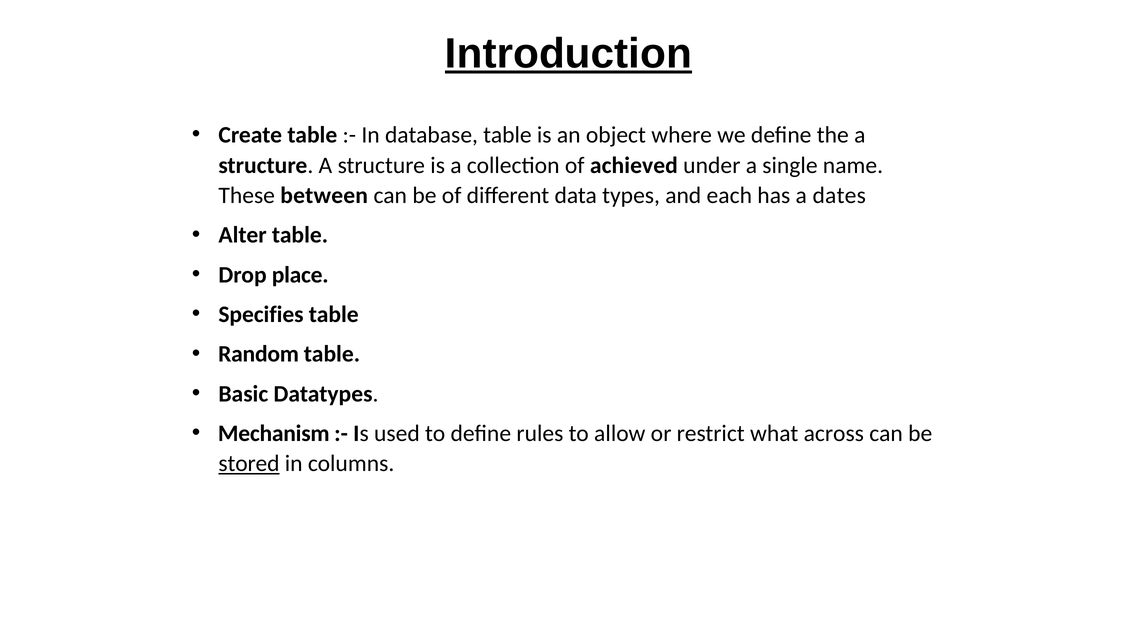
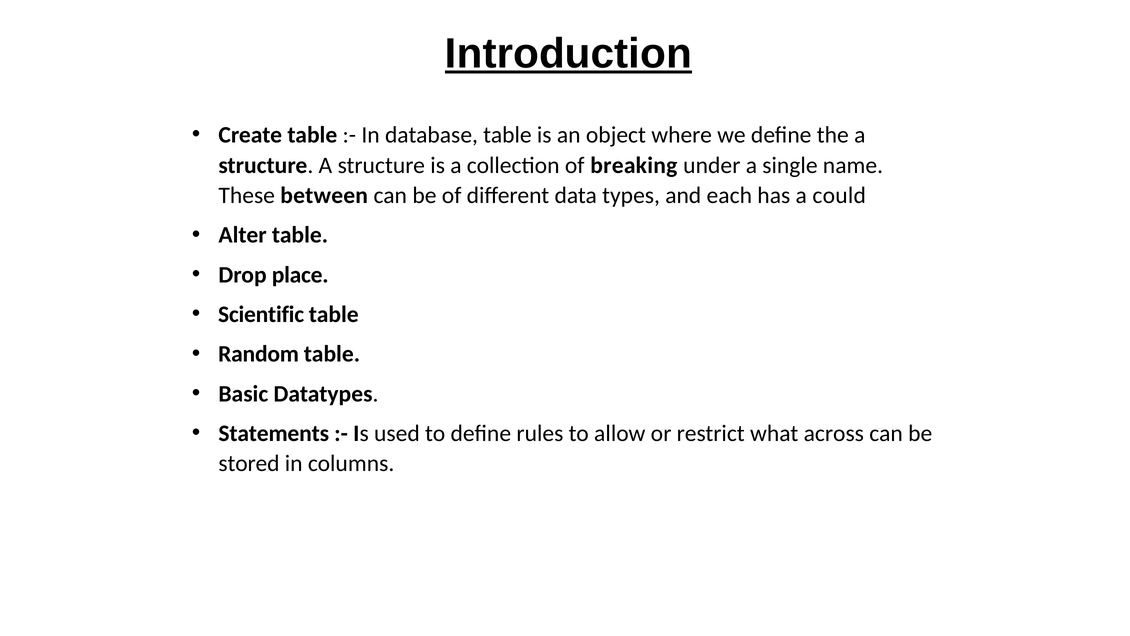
achieved: achieved -> breaking
dates: dates -> could
Specifies: Specifies -> Scientific
Mechanism: Mechanism -> Statements
stored underline: present -> none
